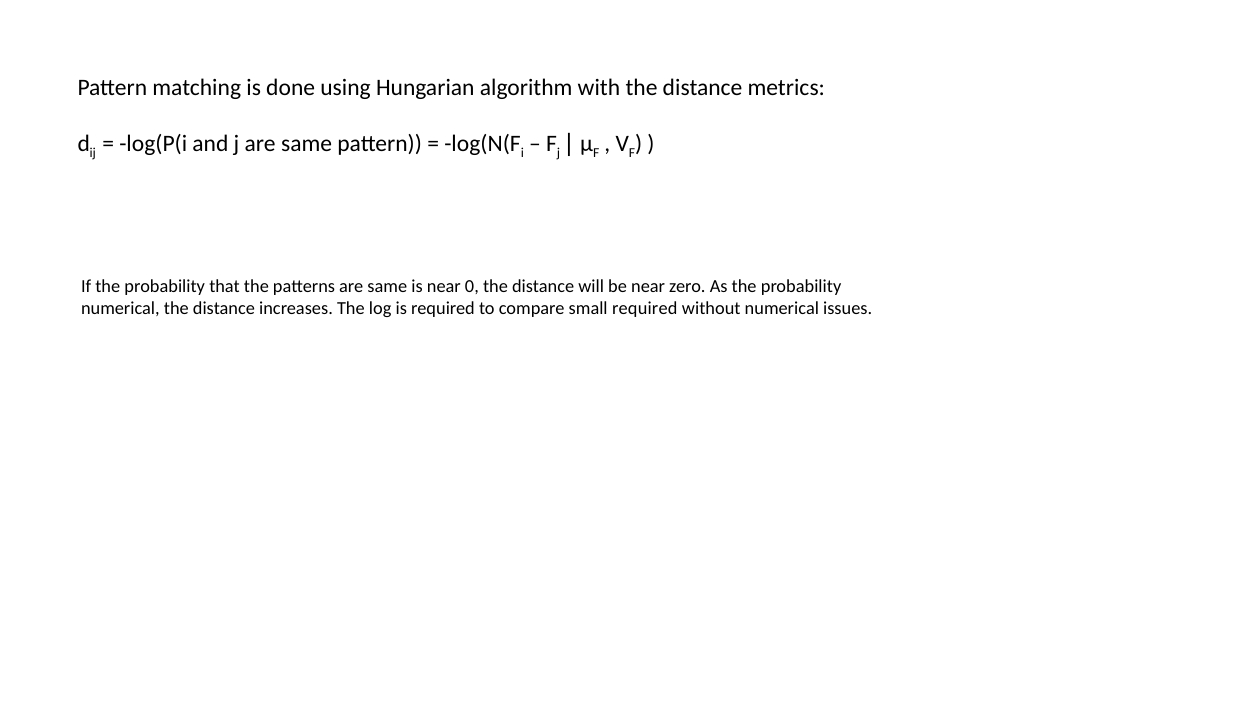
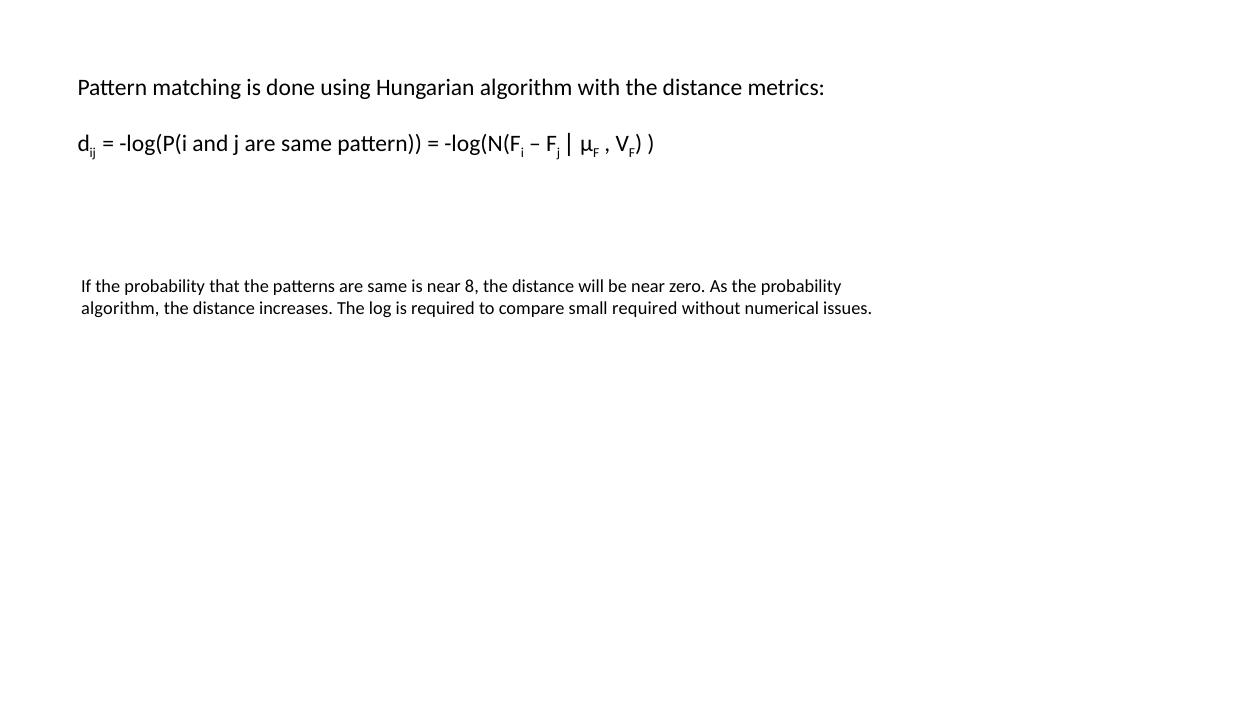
0: 0 -> 8
numerical at (120, 308): numerical -> algorithm
